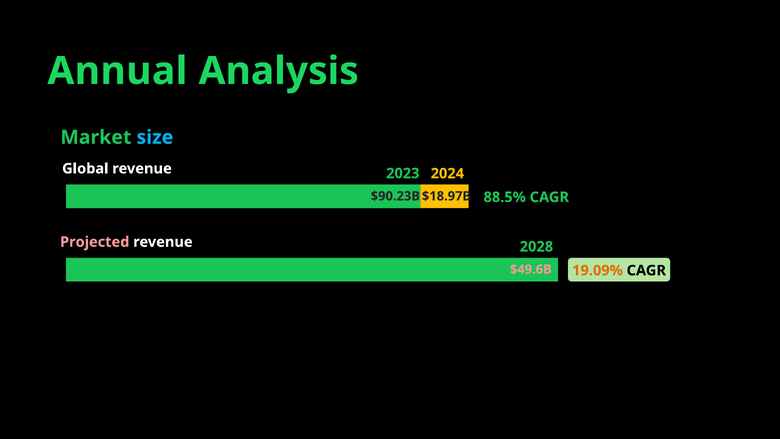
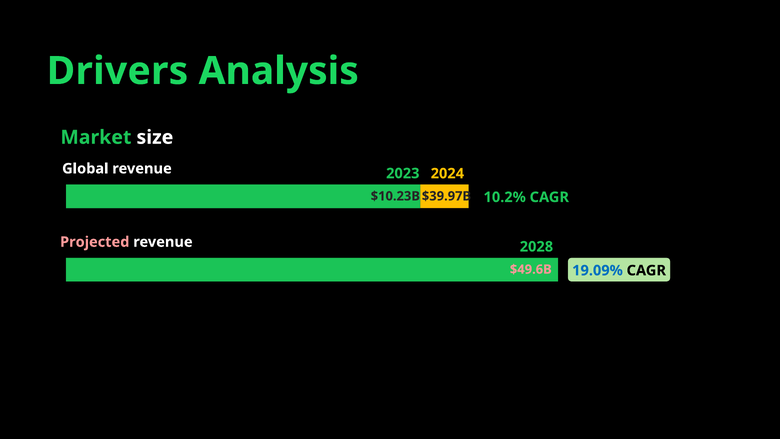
Annual: Annual -> Drivers
size colour: light blue -> white
$90.23B: $90.23B -> $10.23B
$18.97B: $18.97B -> $39.97B
88.5%: 88.5% -> 10.2%
19.09% colour: orange -> blue
